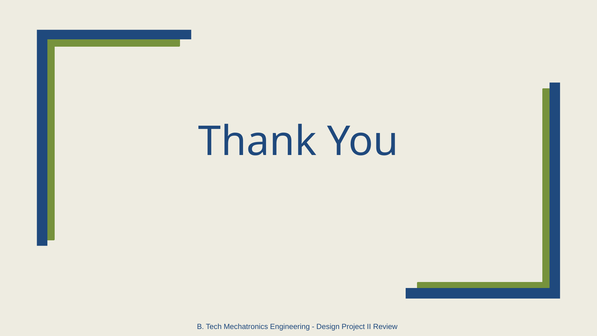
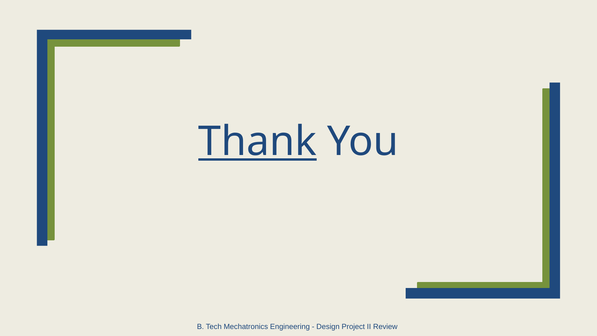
Thank underline: none -> present
